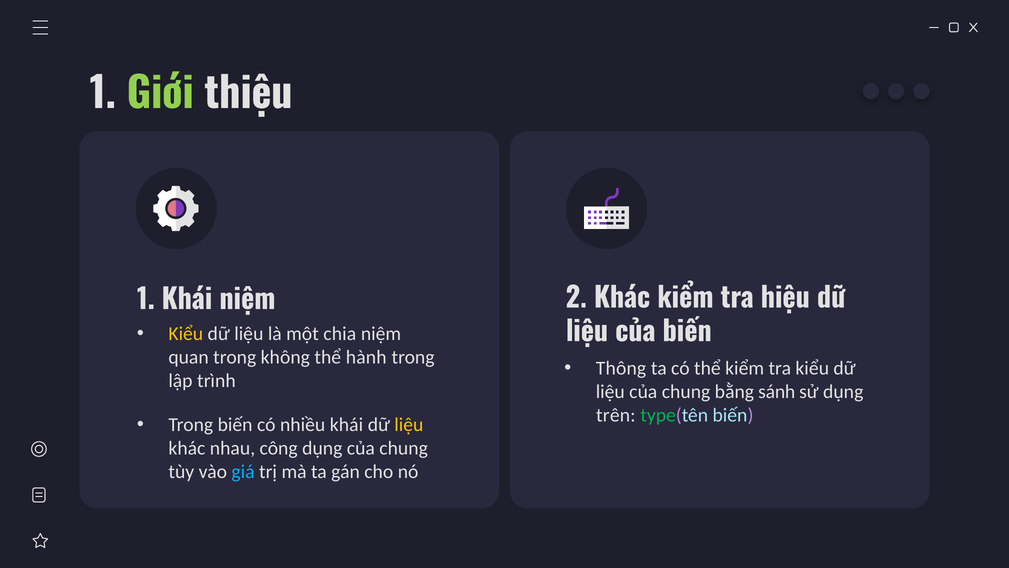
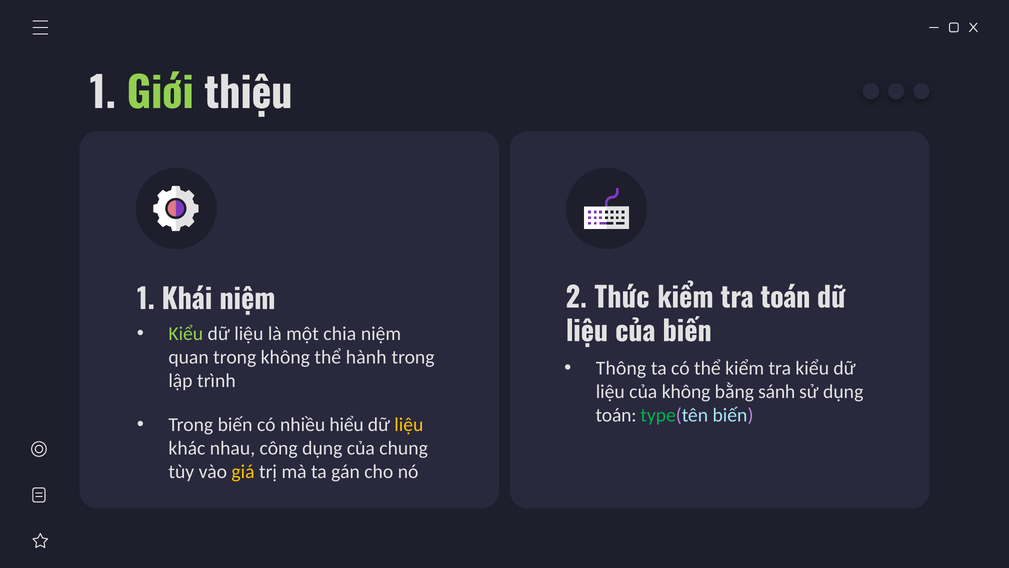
2 Khác: Khác -> Thức
tra hiệu: hiệu -> toán
Kiểu at (186, 334) colour: yellow -> light green
liệu của chung: chung -> không
trên at (616, 415): trên -> toán
nhiều khái: khái -> hiểu
giá colour: light blue -> yellow
